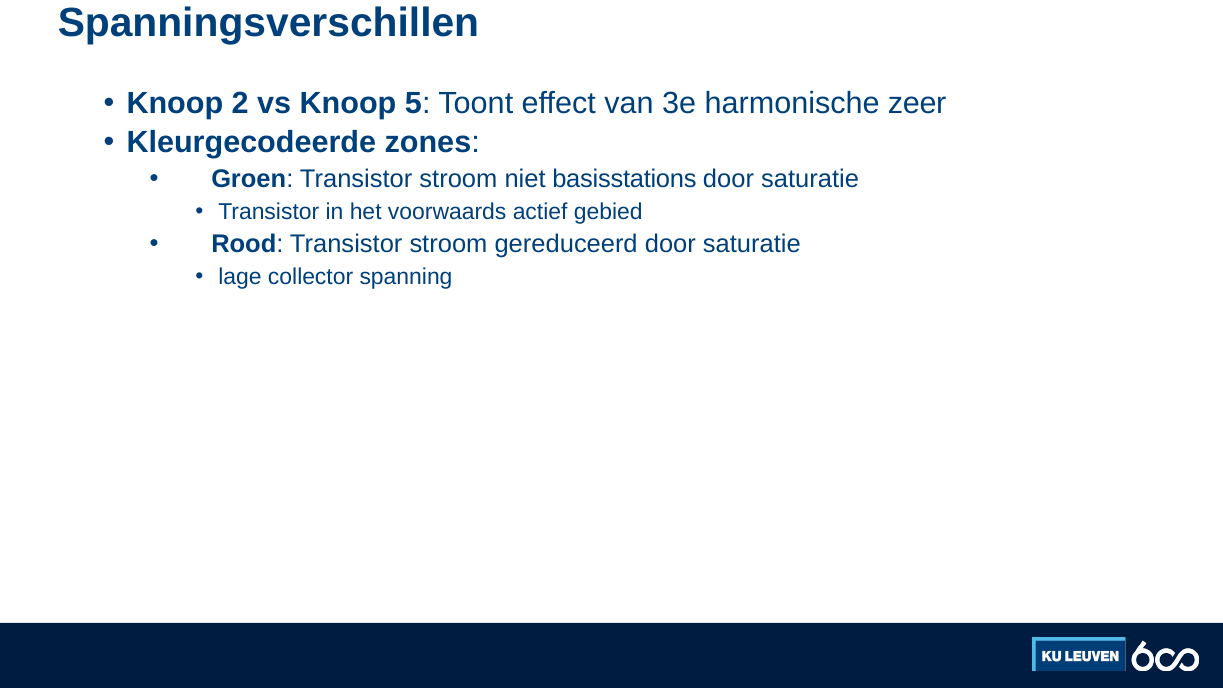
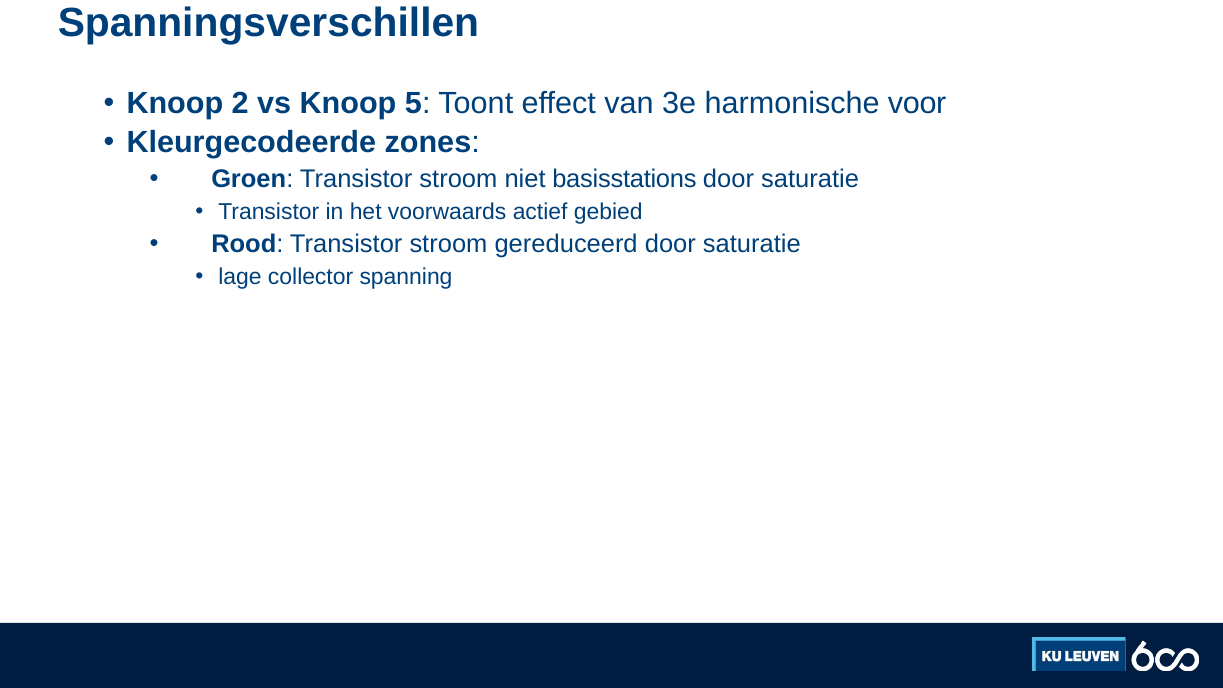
zeer: zeer -> voor
